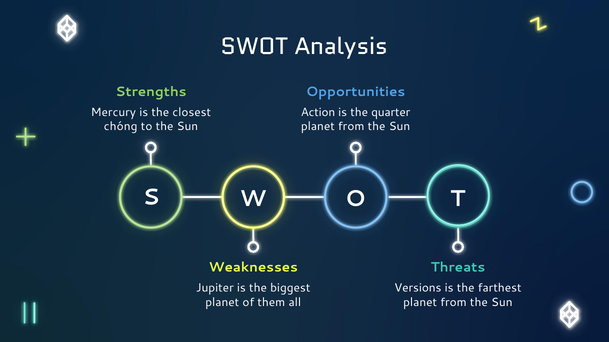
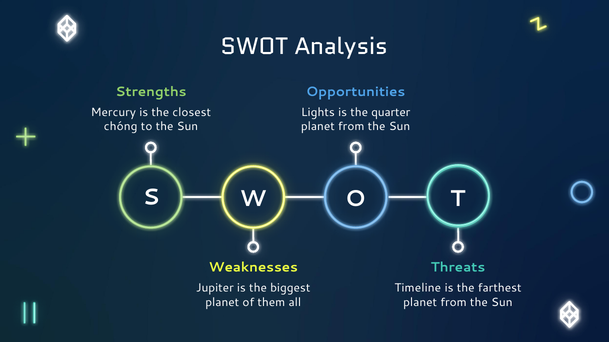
Action: Action -> Lights
Versions: Versions -> Timeline
